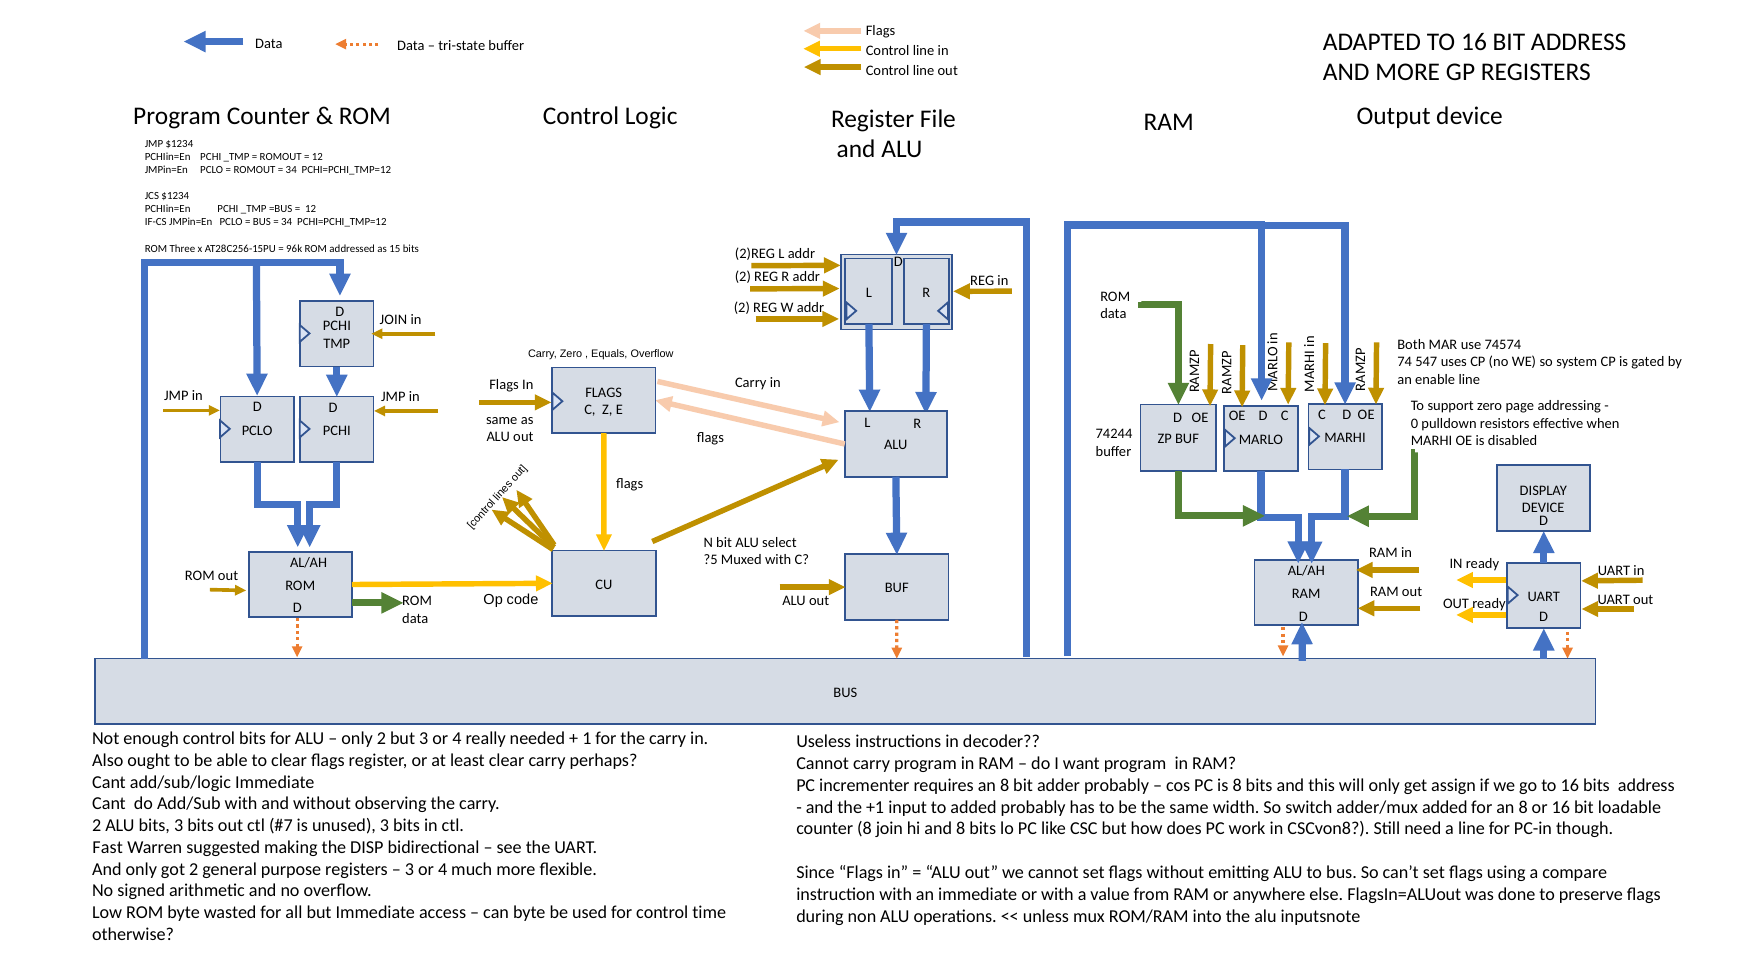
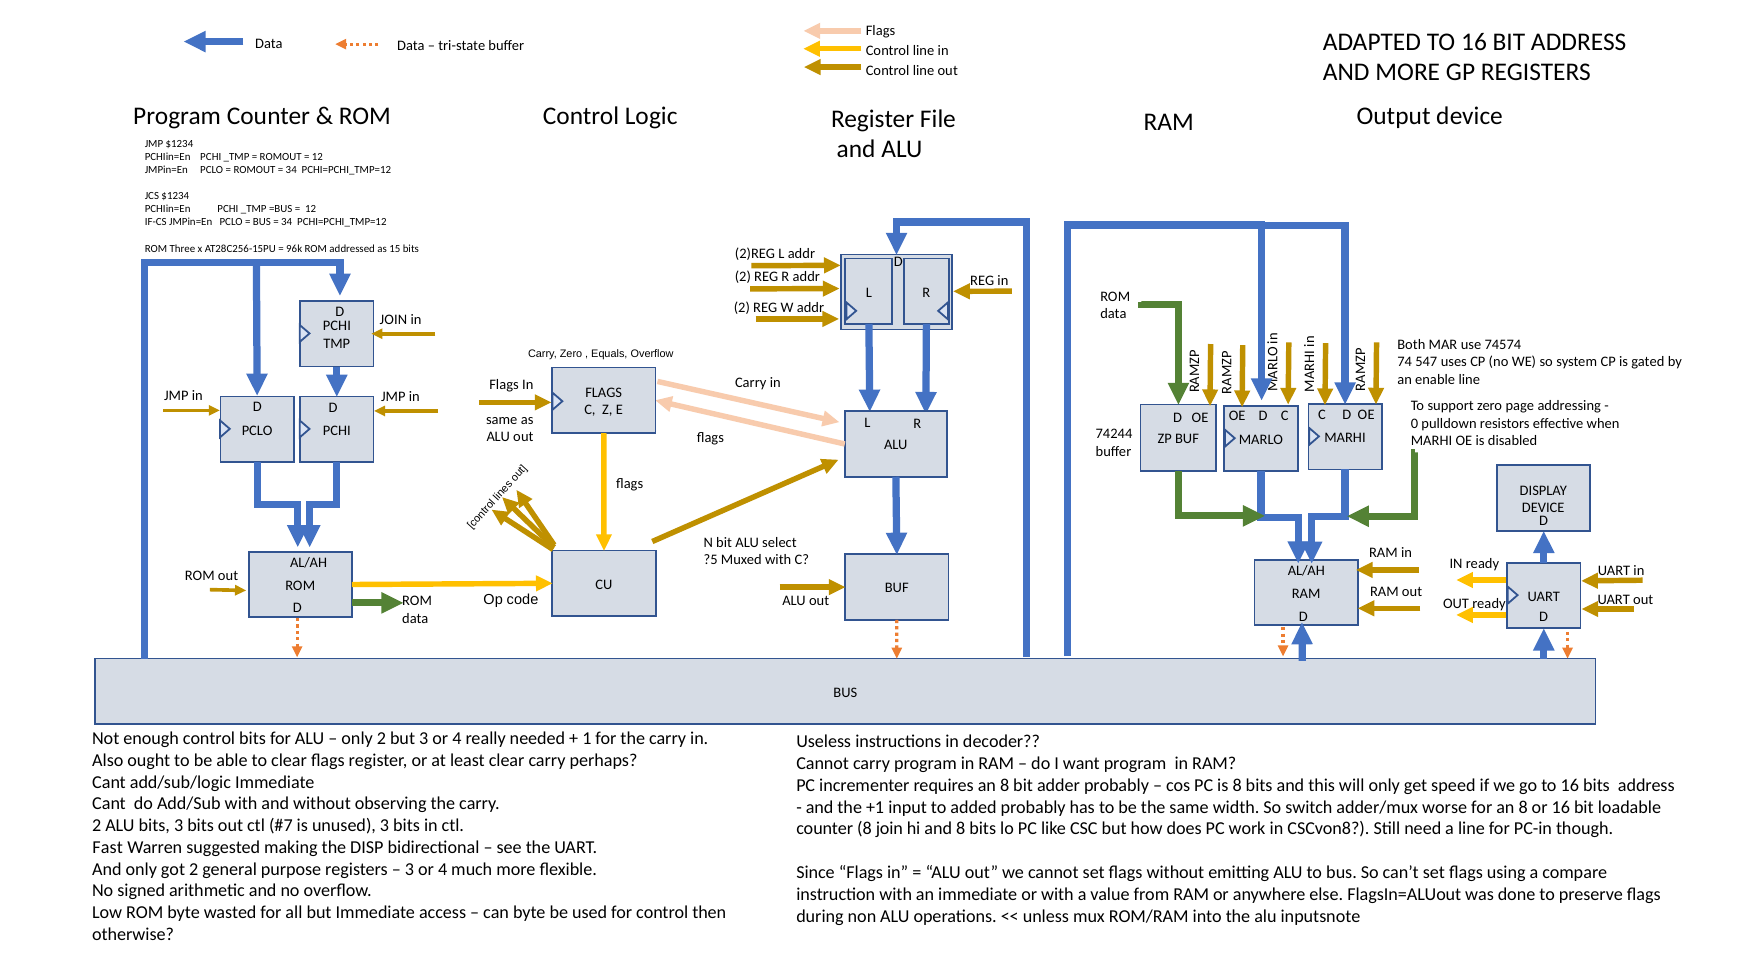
assign: assign -> speed
adder/mux added: added -> worse
time: time -> then
